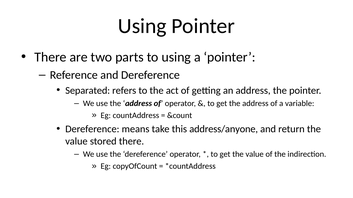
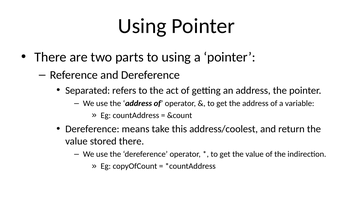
address/anyone: address/anyone -> address/coolest
